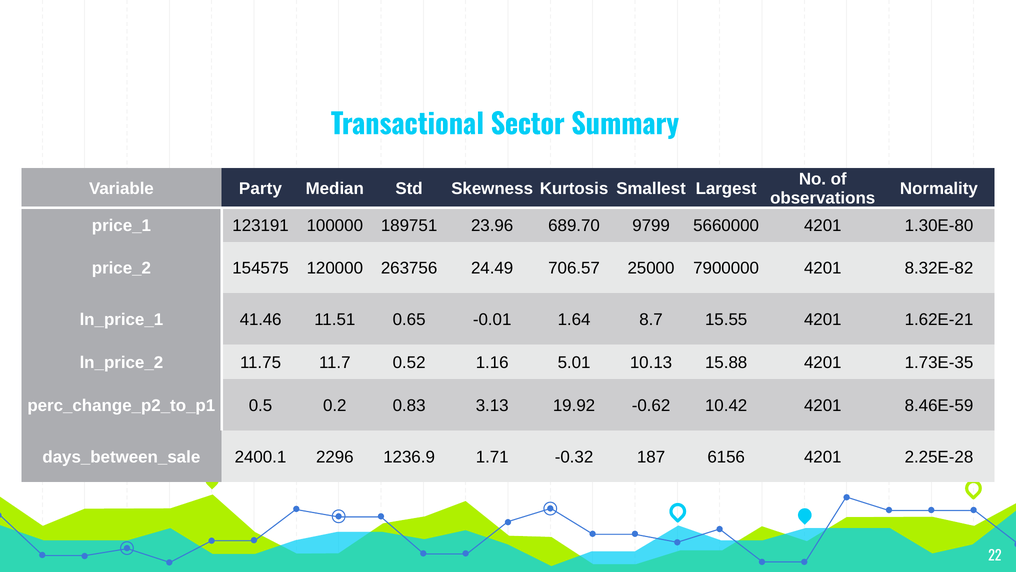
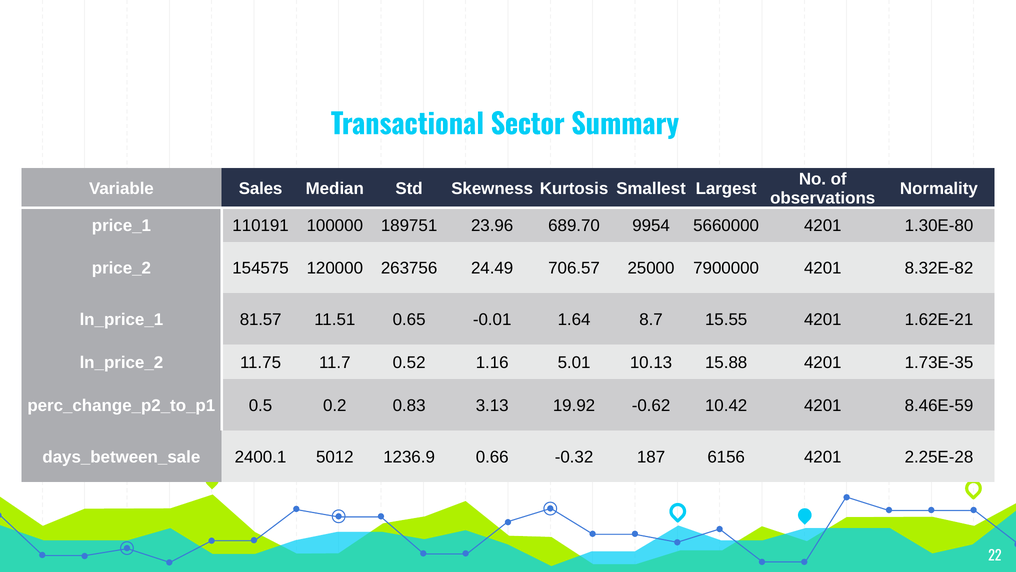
Party: Party -> Sales
123191: 123191 -> 110191
9799: 9799 -> 9954
41.46: 41.46 -> 81.57
2296: 2296 -> 5012
1.71: 1.71 -> 0.66
